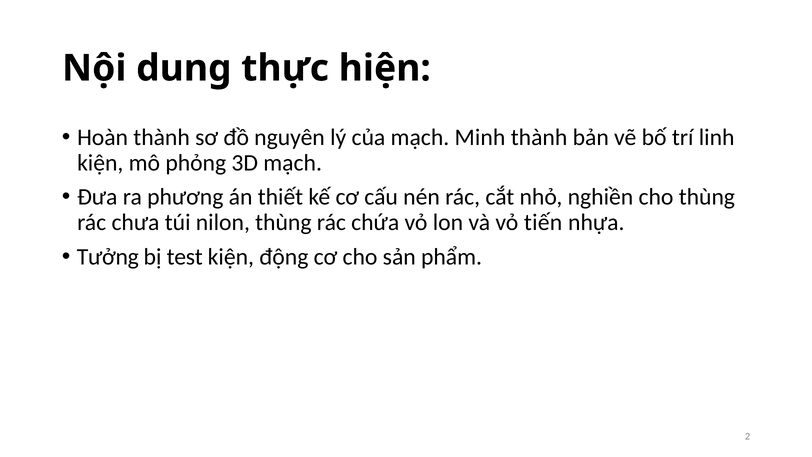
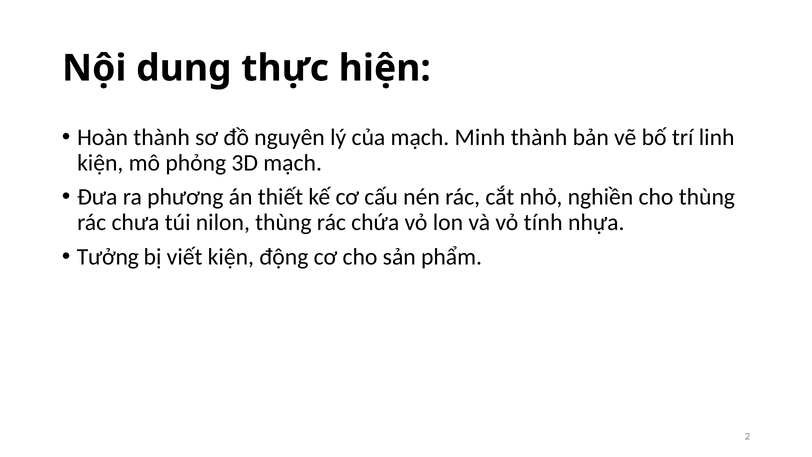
tiến: tiến -> tính
test: test -> viết
